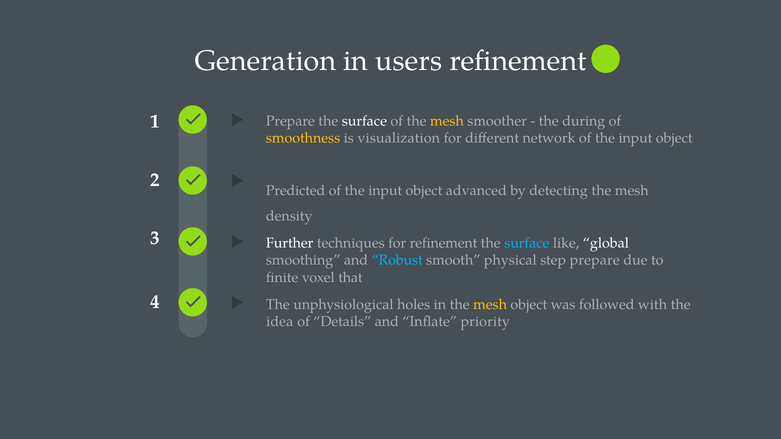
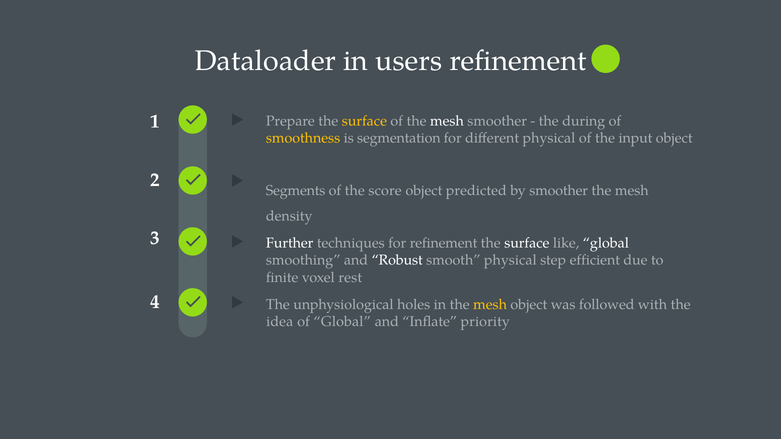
Generation: Generation -> Dataloader
surface at (364, 121) colour: white -> yellow
mesh at (447, 121) colour: yellow -> white
visualization: visualization -> segmentation
different network: network -> physical
Predicted: Predicted -> Segments
input at (385, 191): input -> score
advanced: advanced -> predicted
by detecting: detecting -> smoother
surface at (527, 243) colour: light blue -> white
Robust colour: light blue -> white
step prepare: prepare -> efficient
that: that -> rest
of Details: Details -> Global
